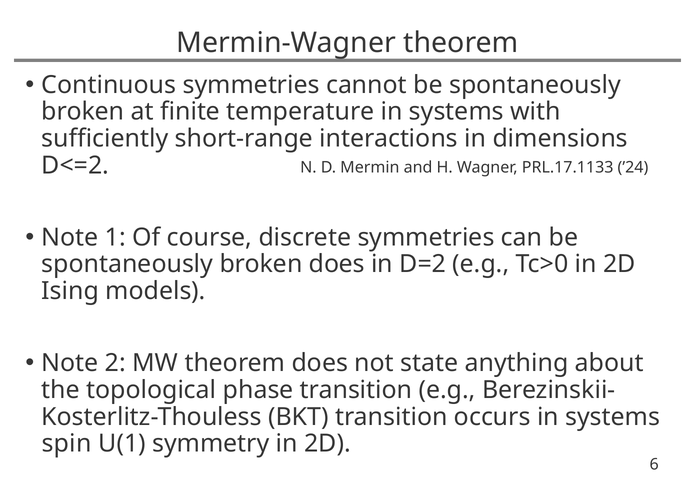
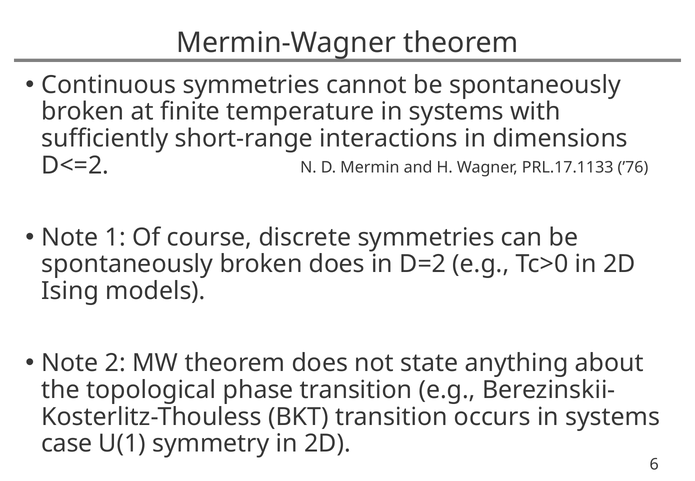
’24: ’24 -> ’76
spin: spin -> case
